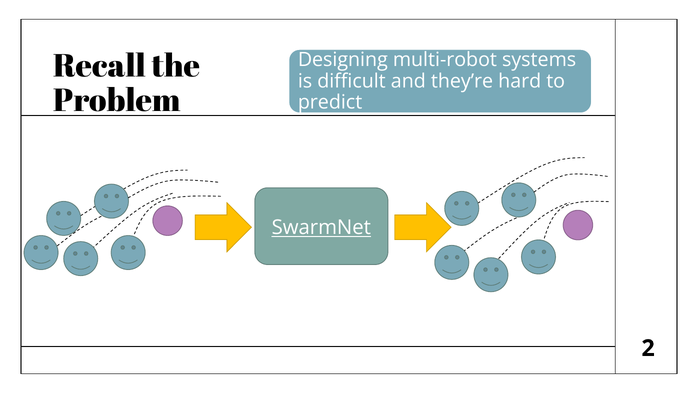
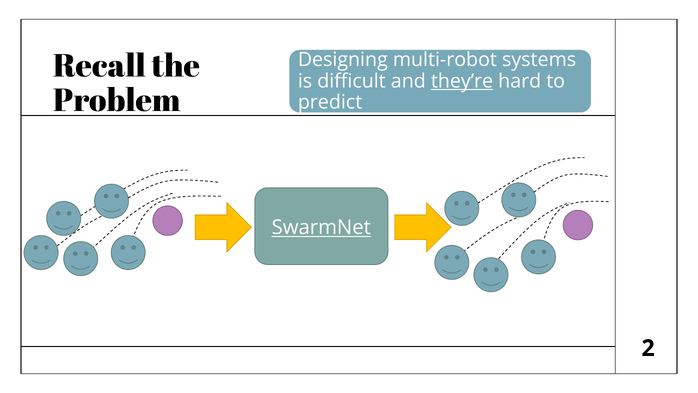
they’re underline: none -> present
